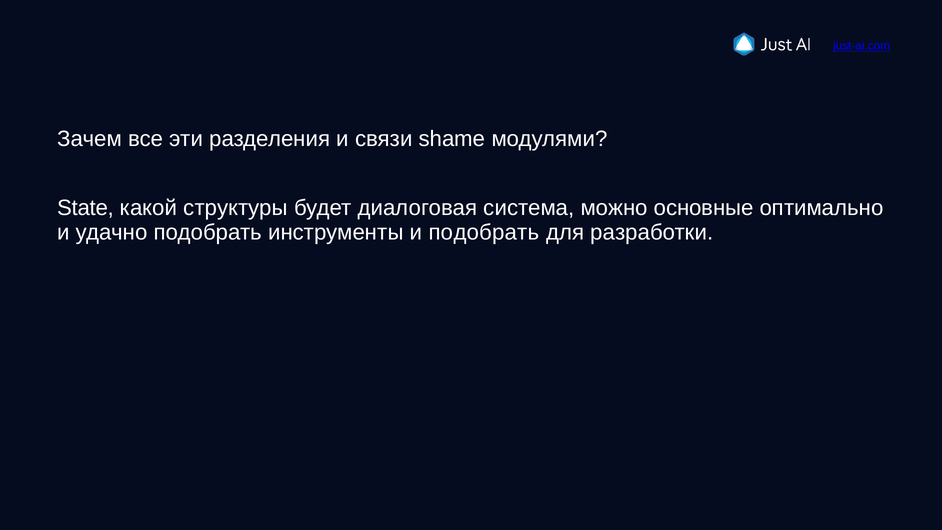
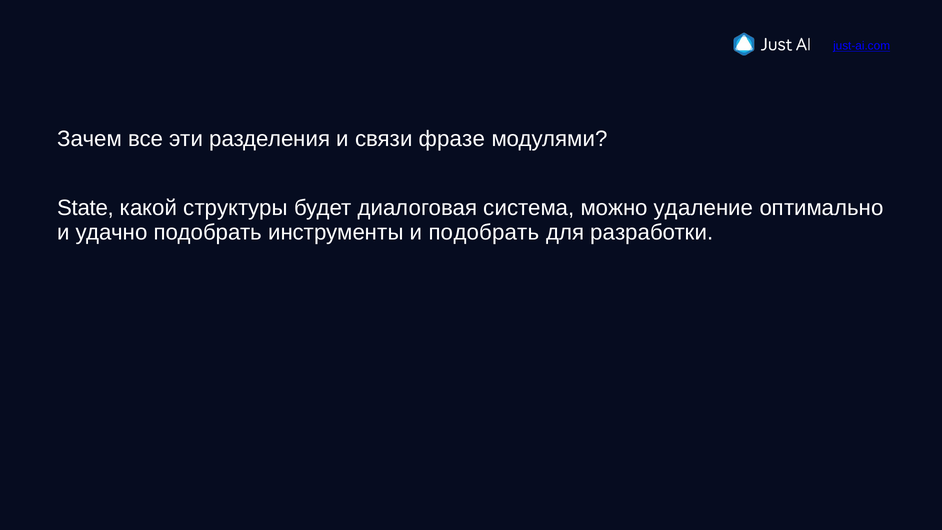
shame: shame -> фразе
основные: основные -> удаление
